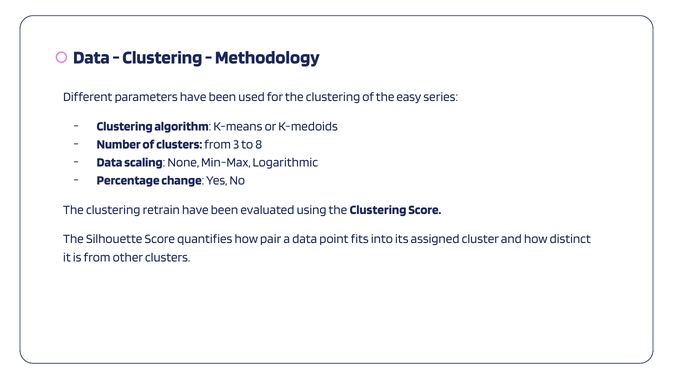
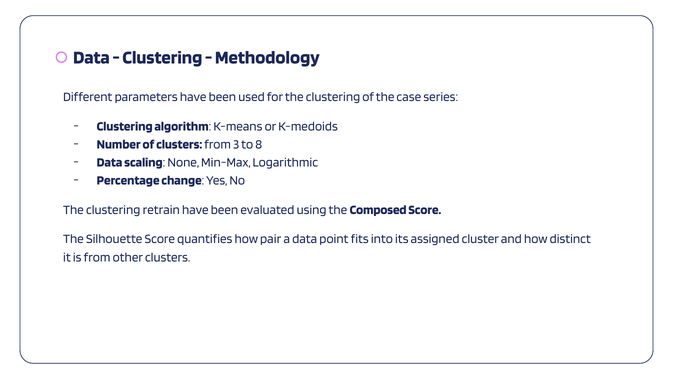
easy: easy -> case
using the Clustering: Clustering -> Composed
